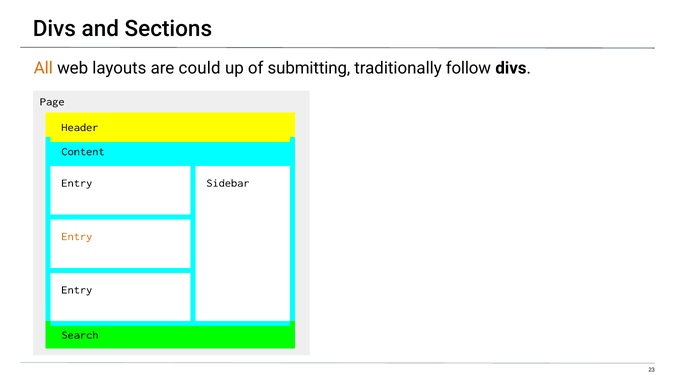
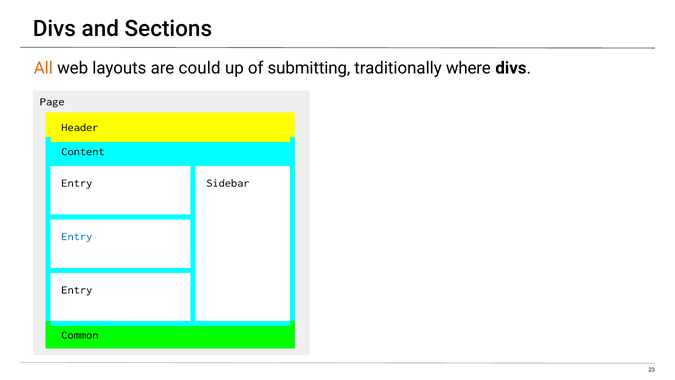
follow: follow -> where
Entry at (77, 236) colour: orange -> blue
Search: Search -> Common
